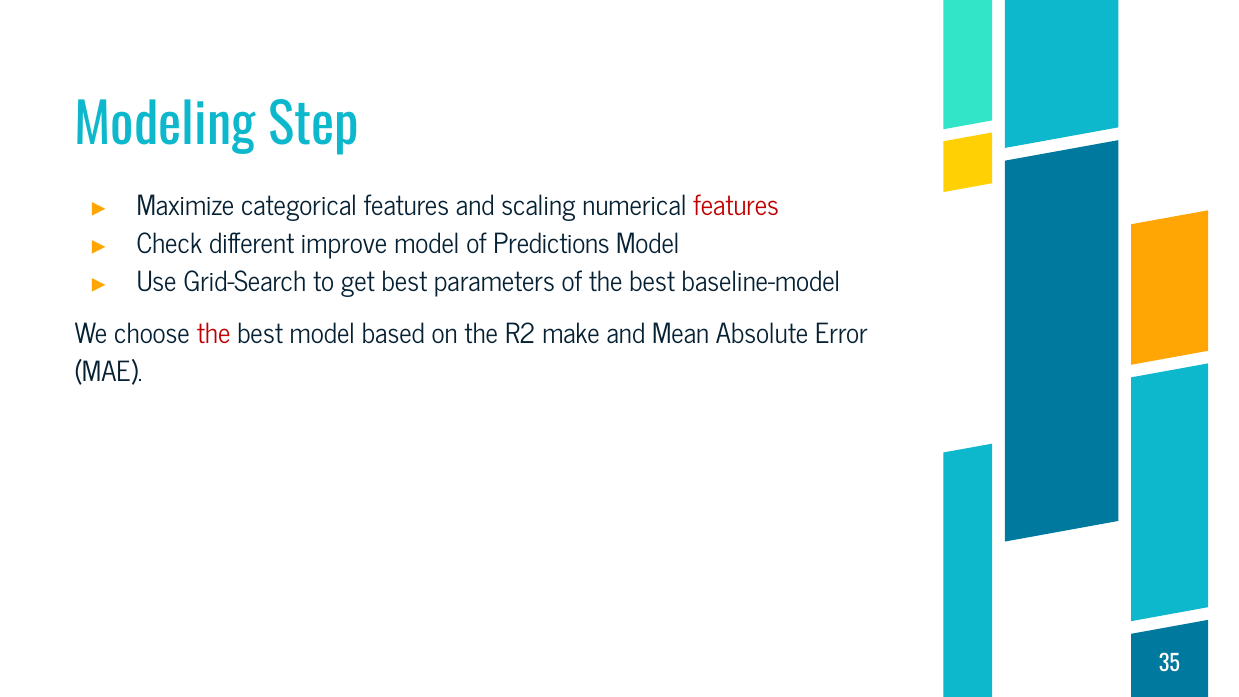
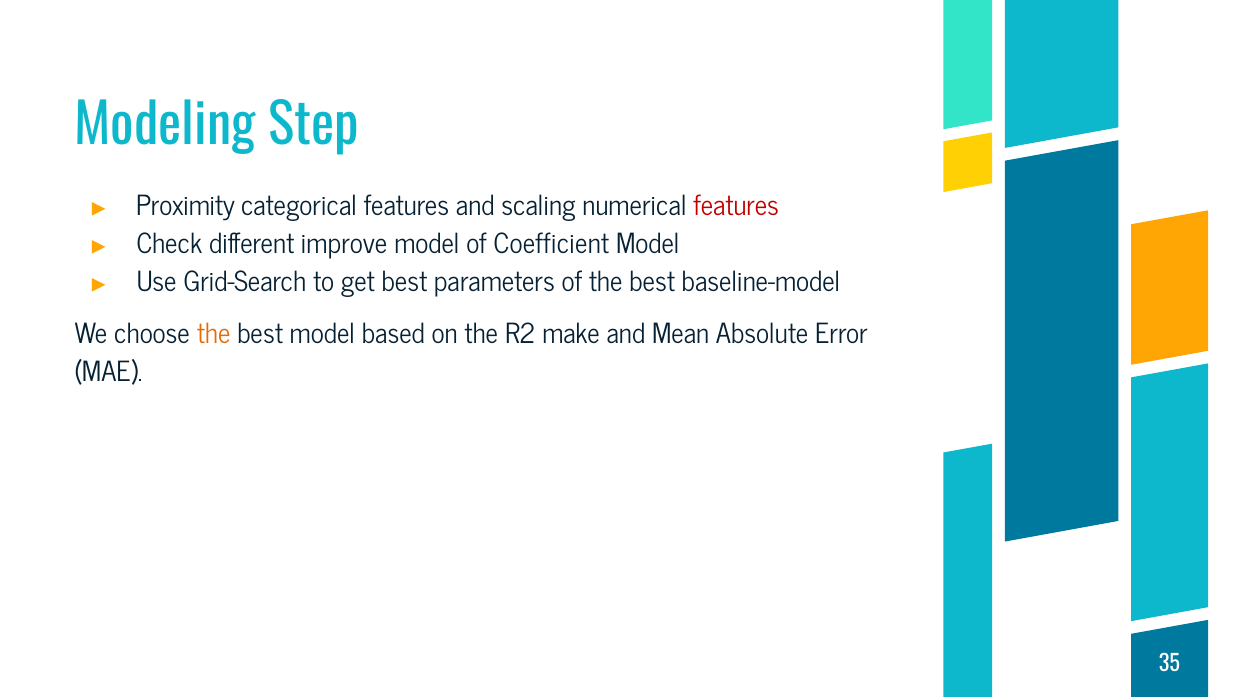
Maximize: Maximize -> Proximity
Predictions: Predictions -> Coefficient
the at (214, 334) colour: red -> orange
